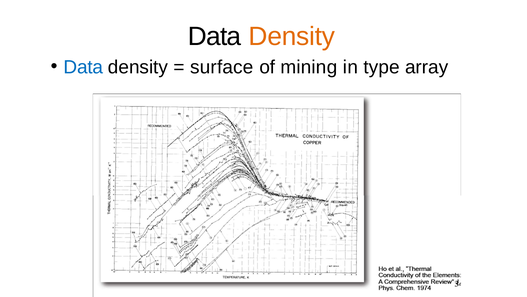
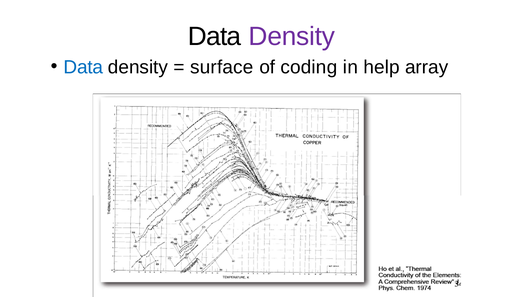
Density at (292, 36) colour: orange -> purple
mining: mining -> coding
type: type -> help
